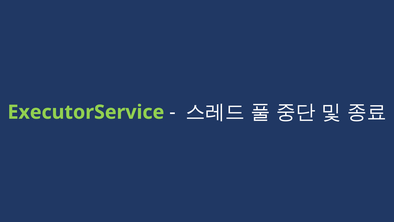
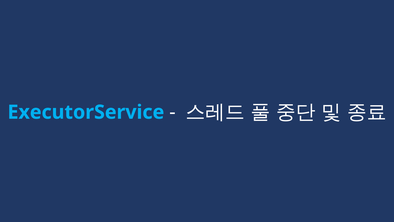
ExecutorService colour: light green -> light blue
